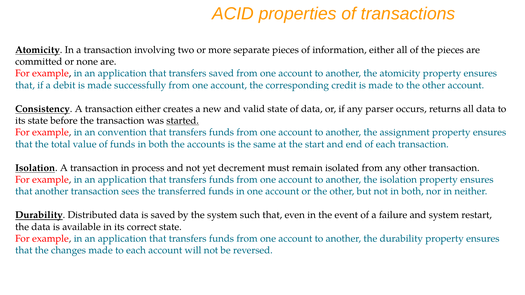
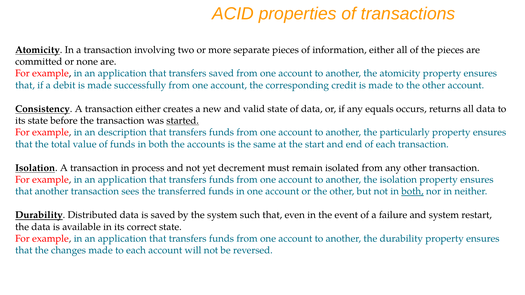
parser: parser -> equals
convention: convention -> description
assignment: assignment -> particularly
both at (412, 192) underline: none -> present
